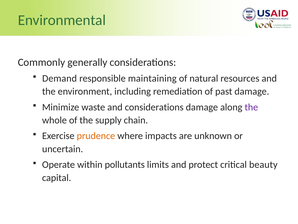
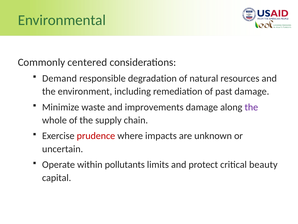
generally: generally -> centered
maintaining: maintaining -> degradation
and considerations: considerations -> improvements
prudence colour: orange -> red
